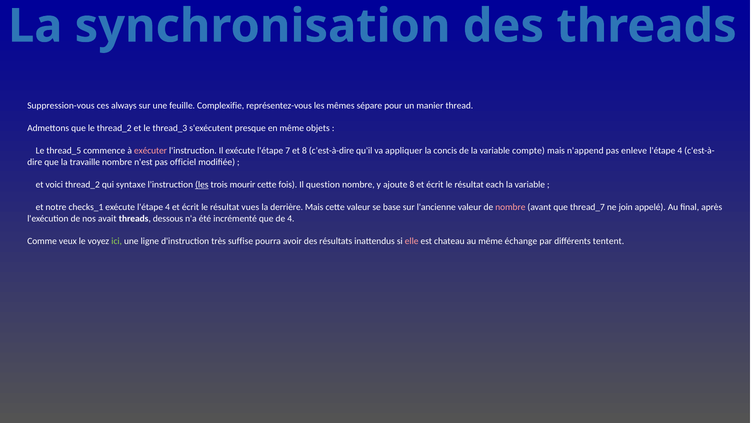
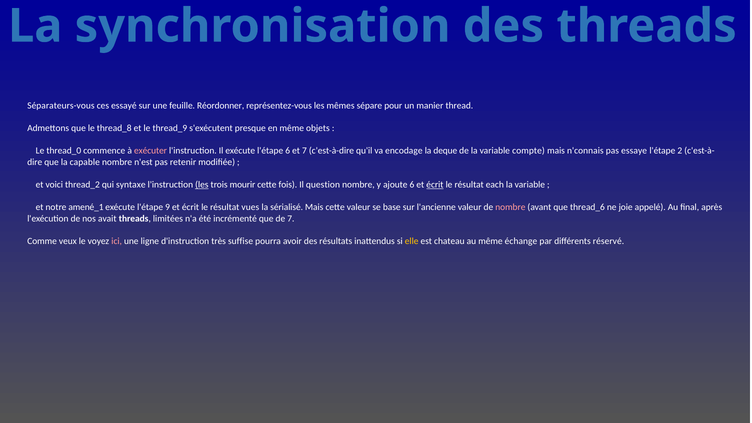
Suppression-vous: Suppression-vous -> Séparateurs-vous
always: always -> essayé
Complexifie: Complexifie -> Réordonner
le thread_2: thread_2 -> thread_8
thread_3: thread_3 -> thread_9
thread_5: thread_5 -> thread_0
l'étape 7: 7 -> 6
et 8: 8 -> 7
appliquer: appliquer -> encodage
concis: concis -> deque
n'append: n'append -> n'connais
enleve: enleve -> essaye
4 at (680, 151): 4 -> 2
travaille: travaille -> capable
officiel: officiel -> retenir
ajoute 8: 8 -> 6
écrit at (435, 185) underline: none -> present
checks_1: checks_1 -> amené_1
exécute l'étape 4: 4 -> 9
derrière: derrière -> sérialisé
thread_7: thread_7 -> thread_6
join: join -> joie
dessous: dessous -> limitées
de 4: 4 -> 7
ici colour: light green -> pink
elle colour: pink -> yellow
tentent: tentent -> réservé
